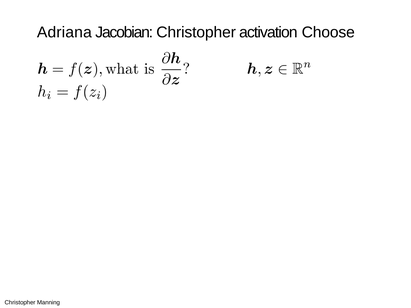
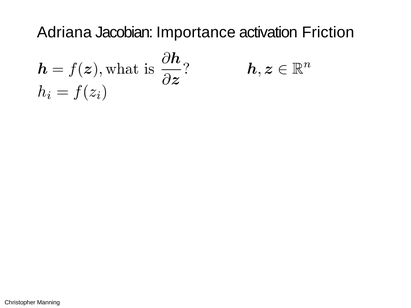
Jacobian Christopher: Christopher -> Importance
Choose: Choose -> Friction
